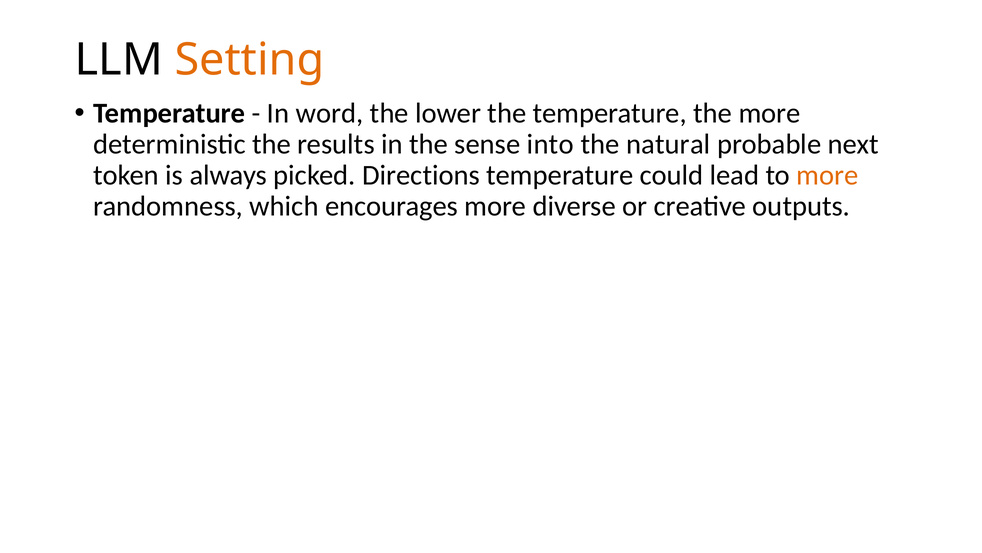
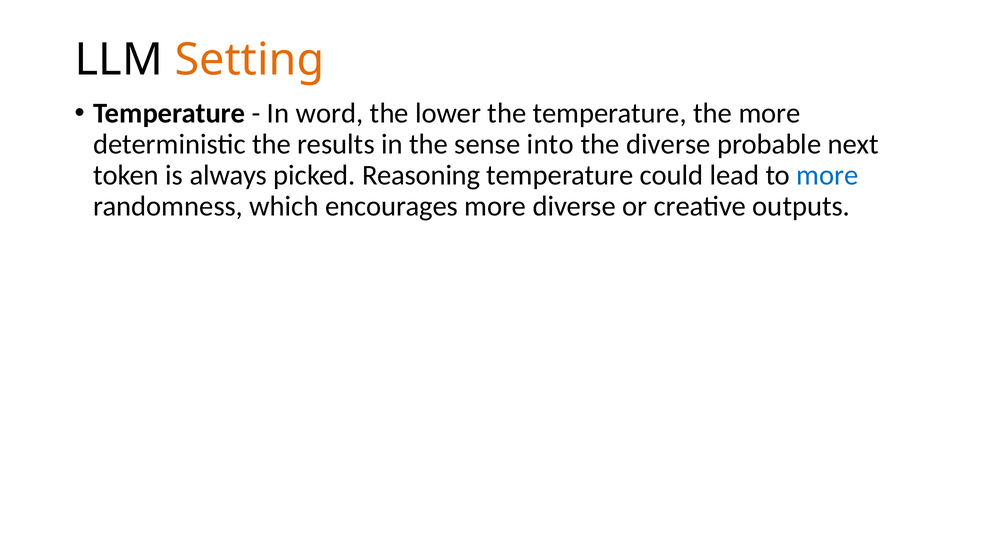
the natural: natural -> diverse
Directions: Directions -> Reasoning
more at (827, 175) colour: orange -> blue
